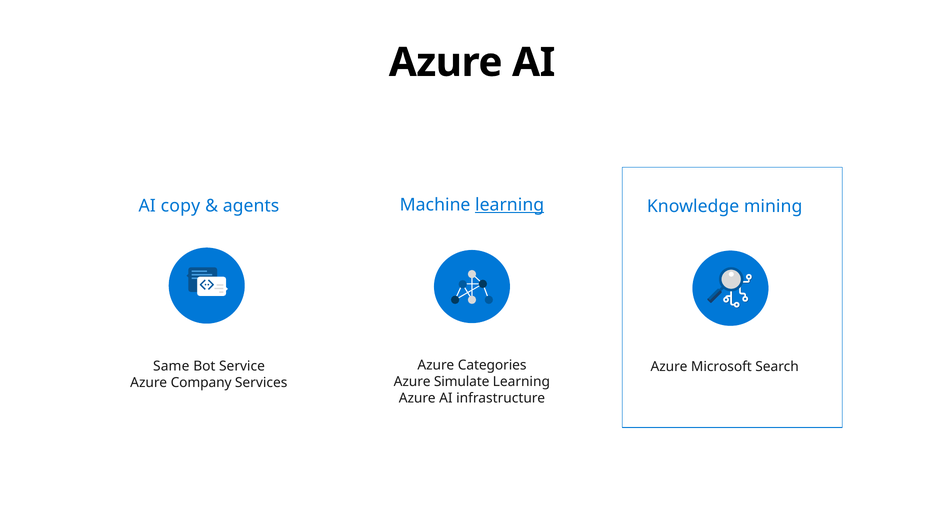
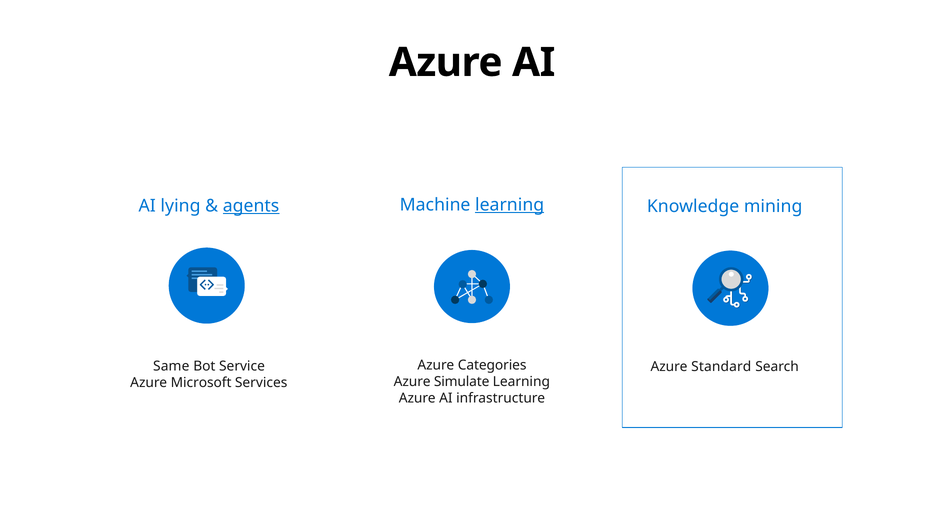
copy: copy -> lying
agents underline: none -> present
Microsoft: Microsoft -> Standard
Company: Company -> Microsoft
